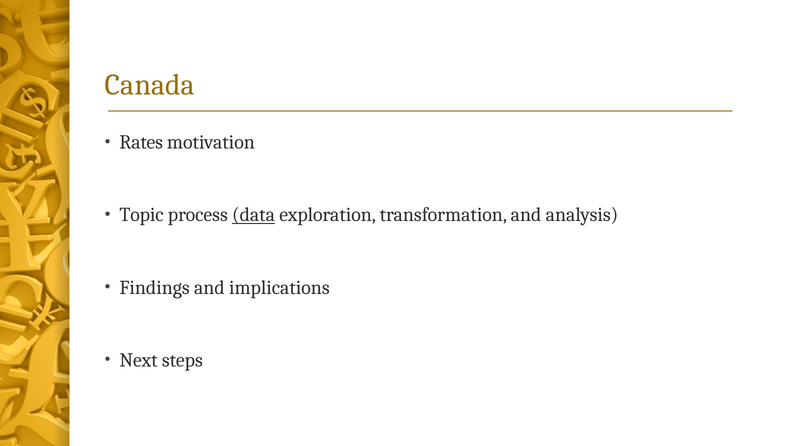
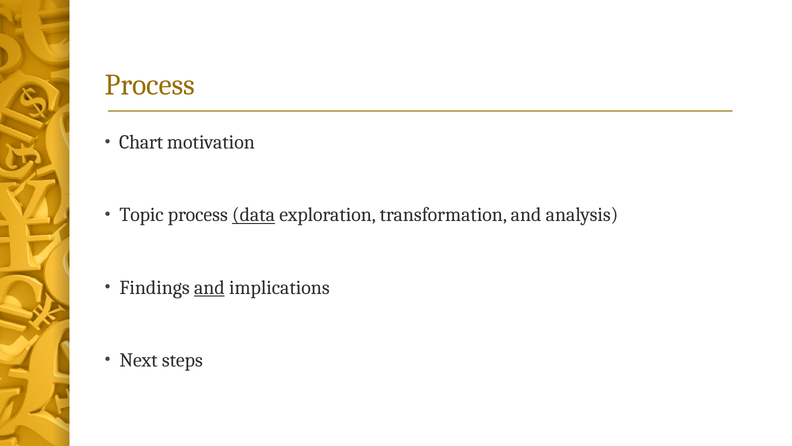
Canada at (150, 85): Canada -> Process
Rates: Rates -> Chart
and at (209, 287) underline: none -> present
